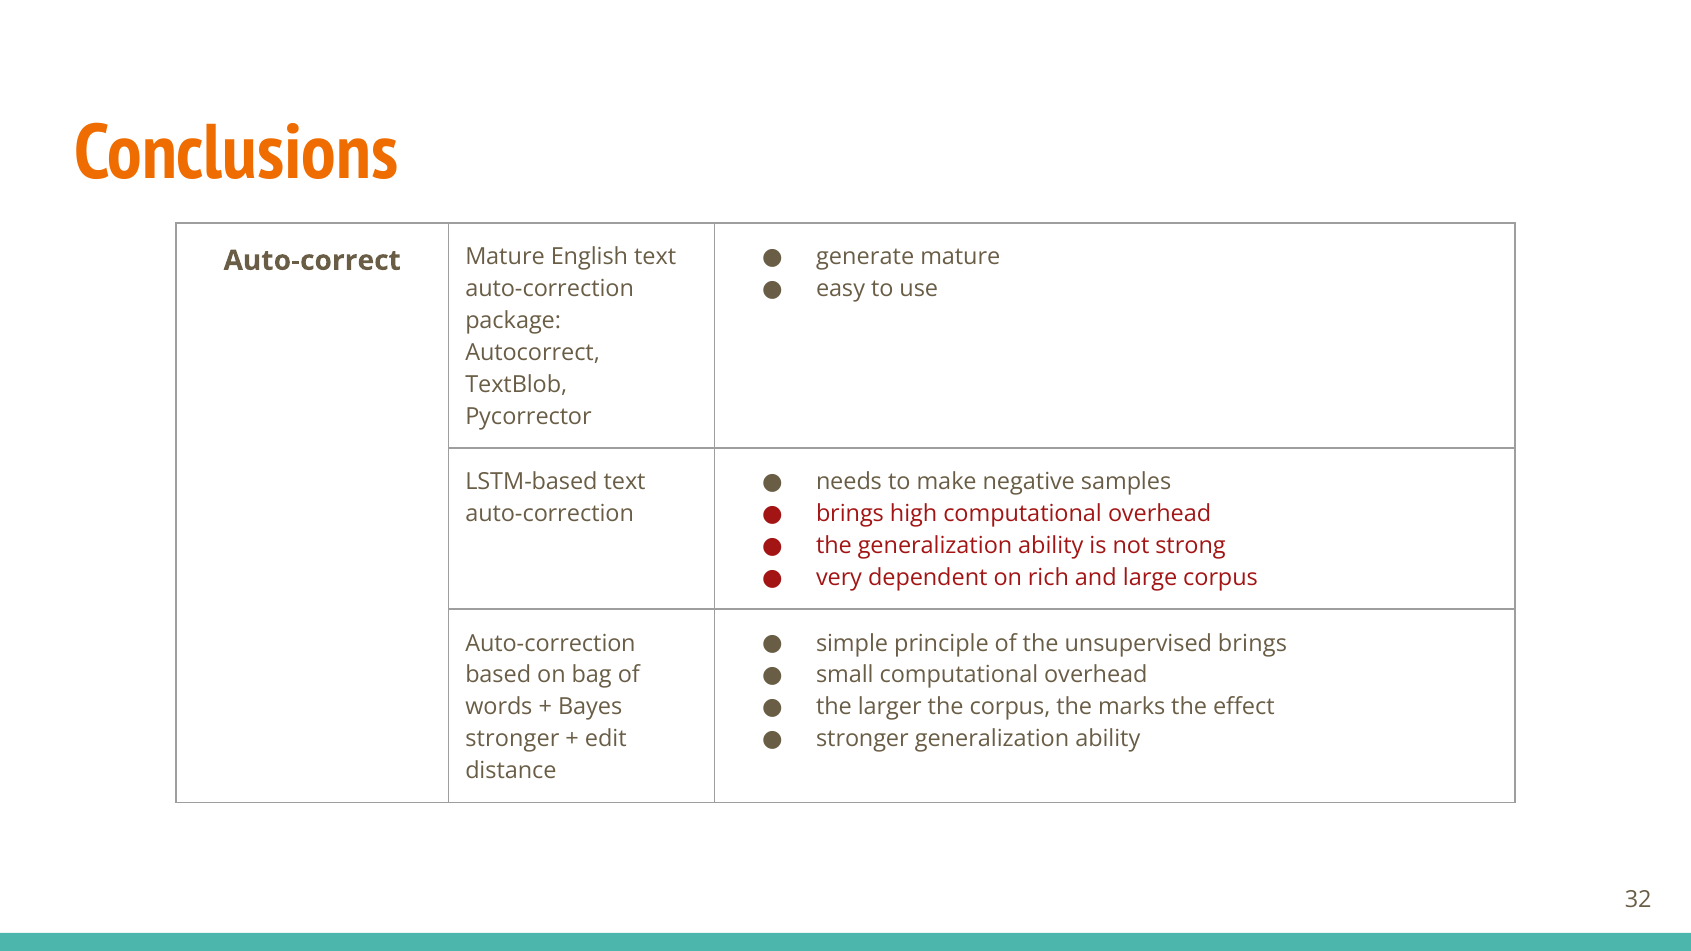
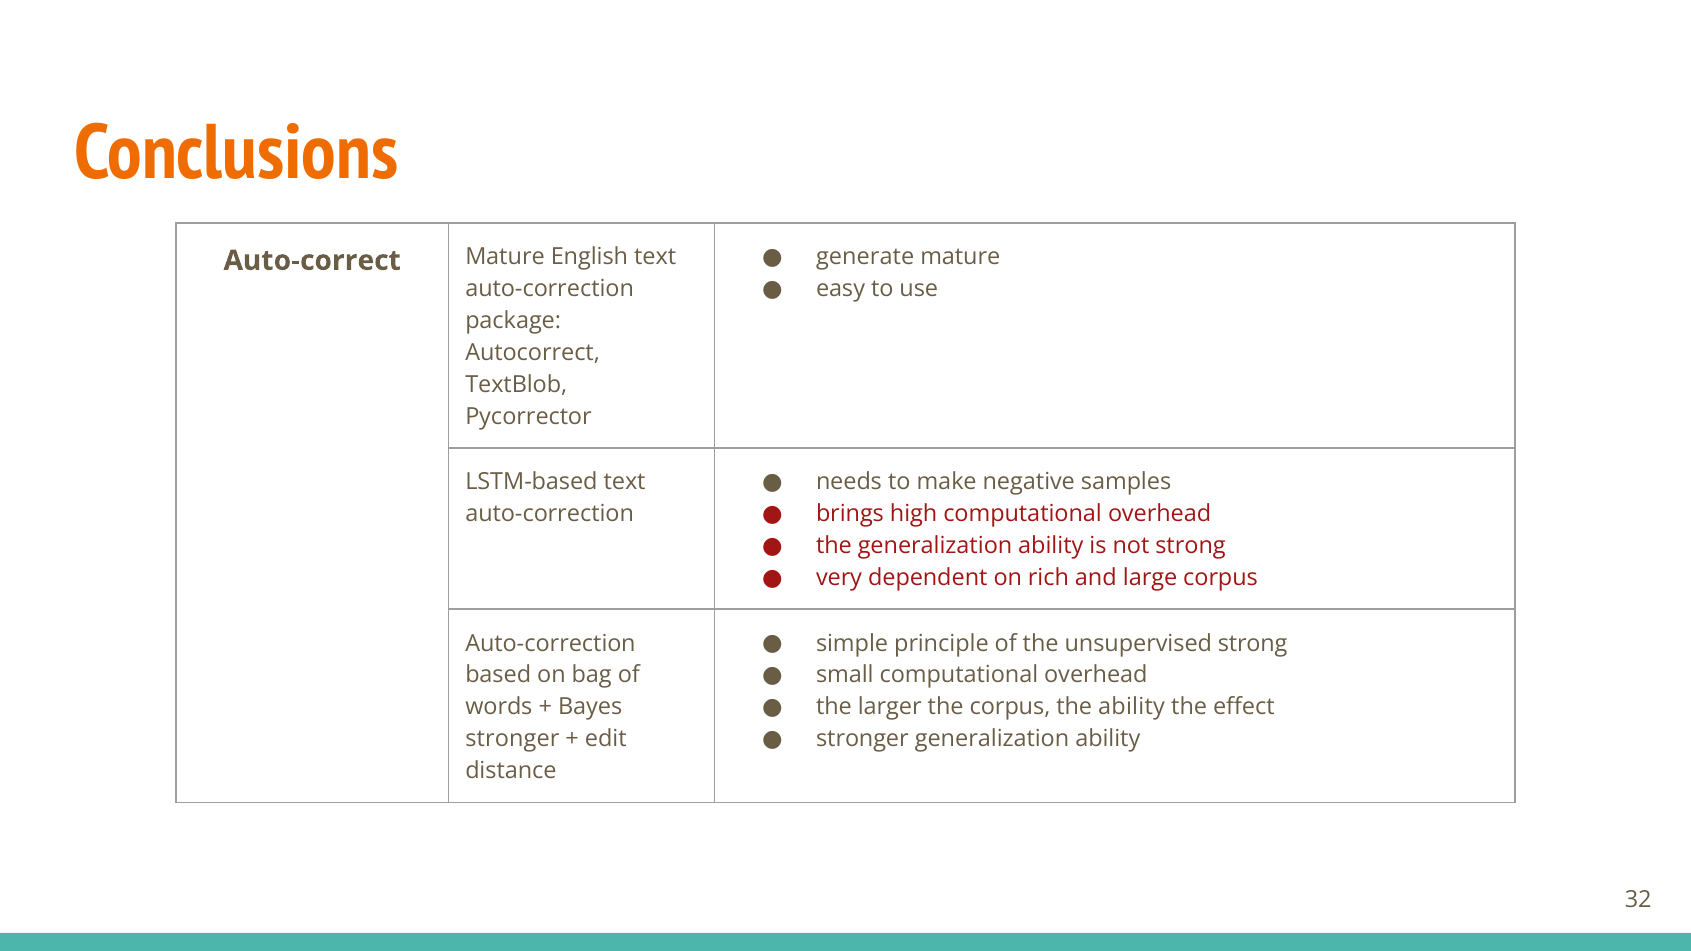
unsupervised brings: brings -> strong
the marks: marks -> ability
